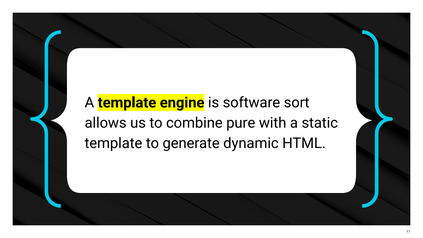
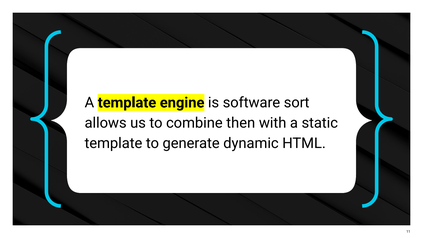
pure: pure -> then
